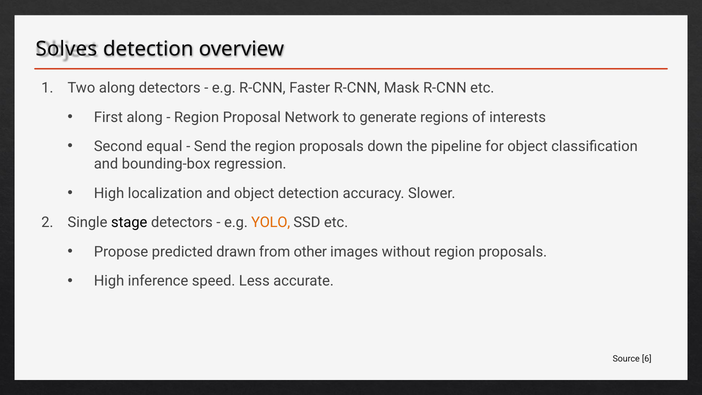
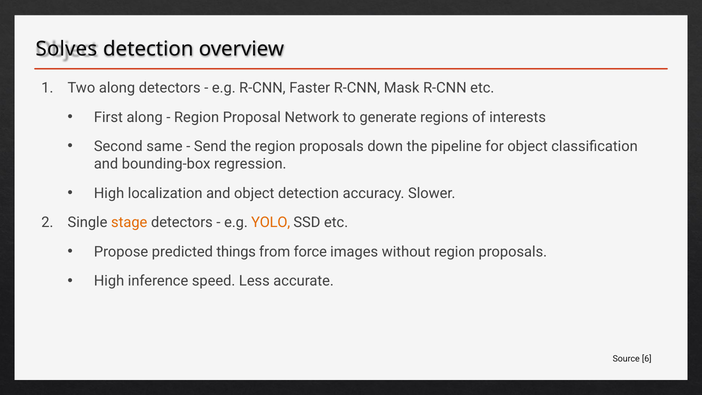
equal: equal -> same
stage colour: black -> orange
drawn: drawn -> things
other: other -> force
